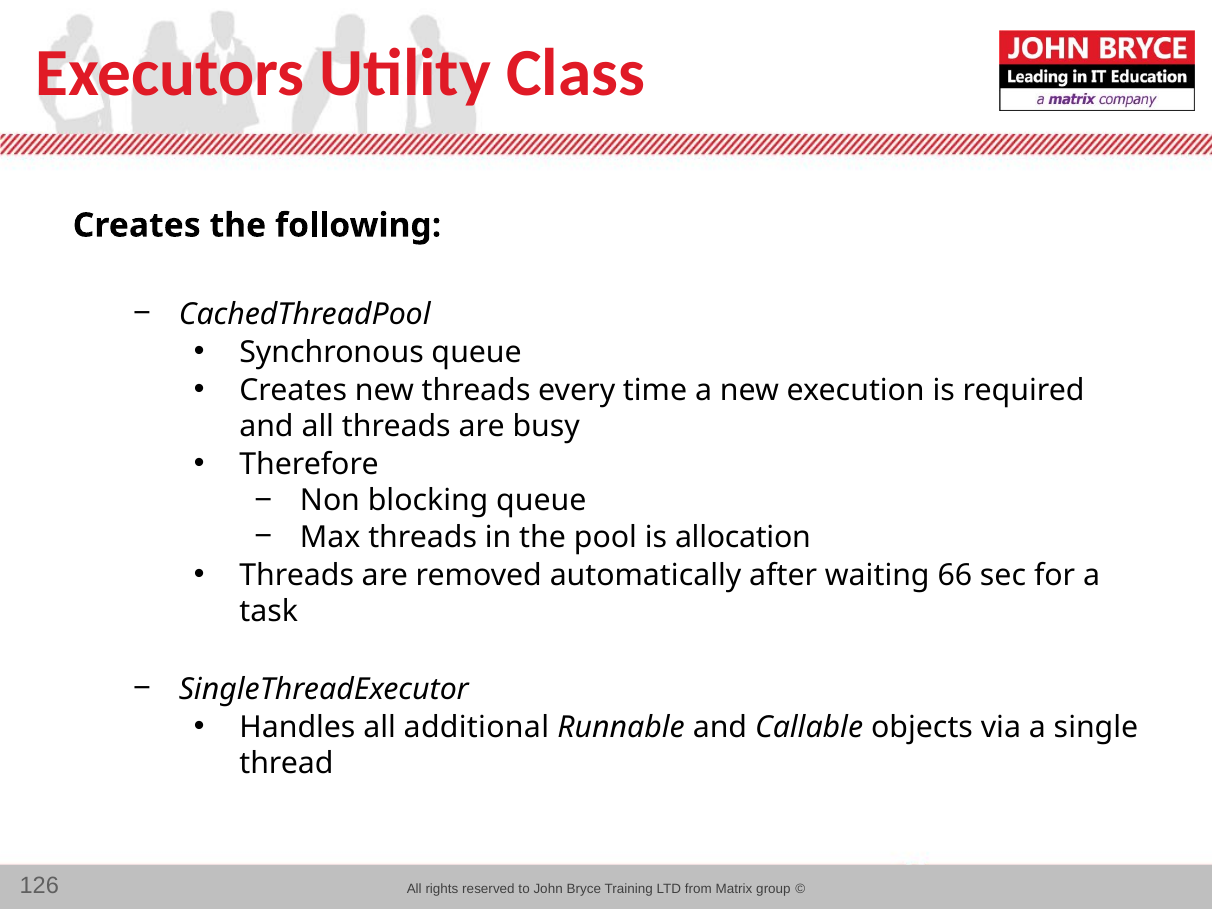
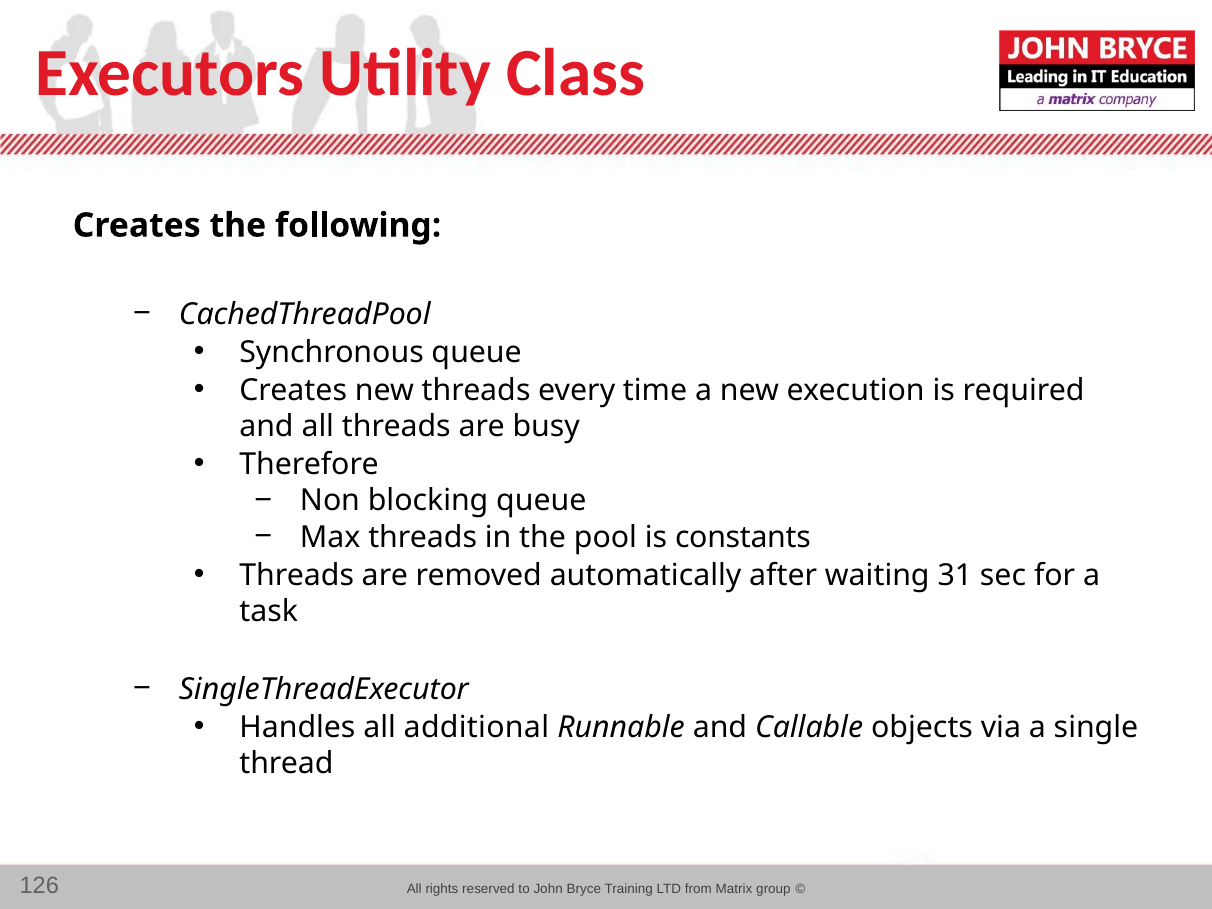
allocation: allocation -> constants
66: 66 -> 31
